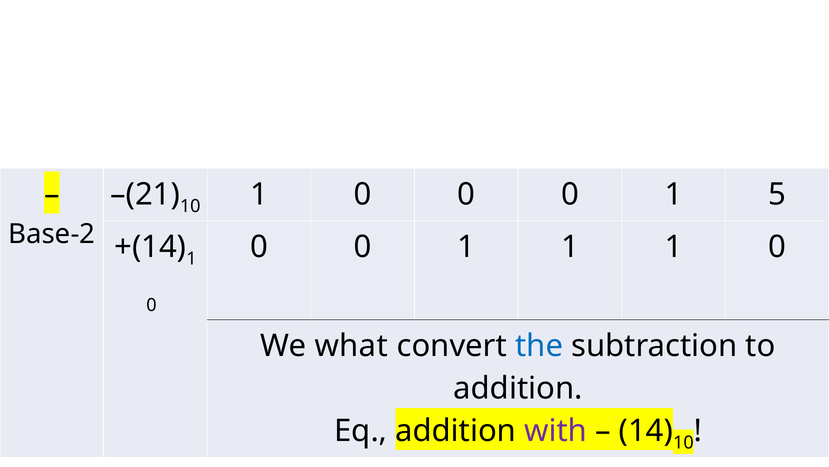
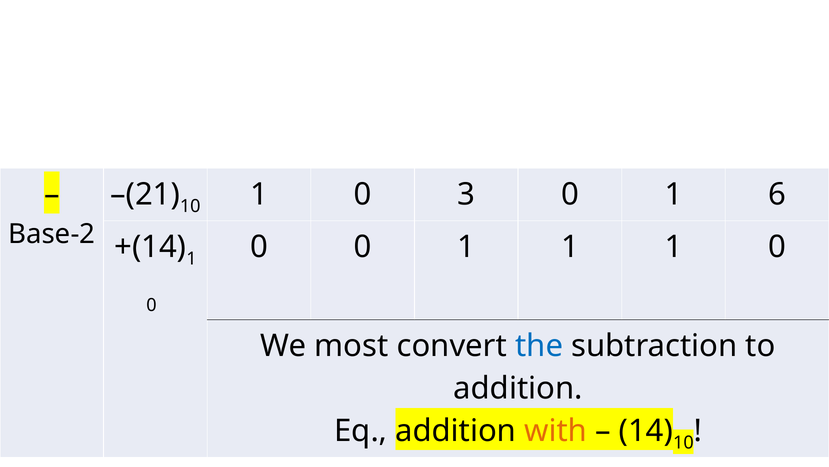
0 at (466, 194): 0 -> 3
5: 5 -> 6
what: what -> most
with colour: purple -> orange
